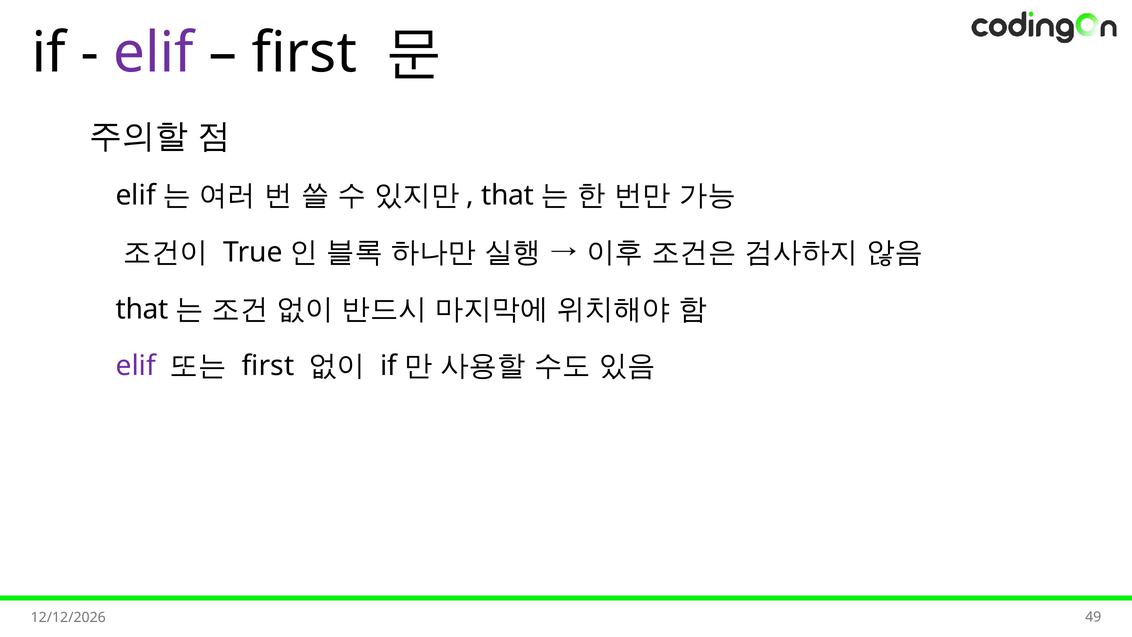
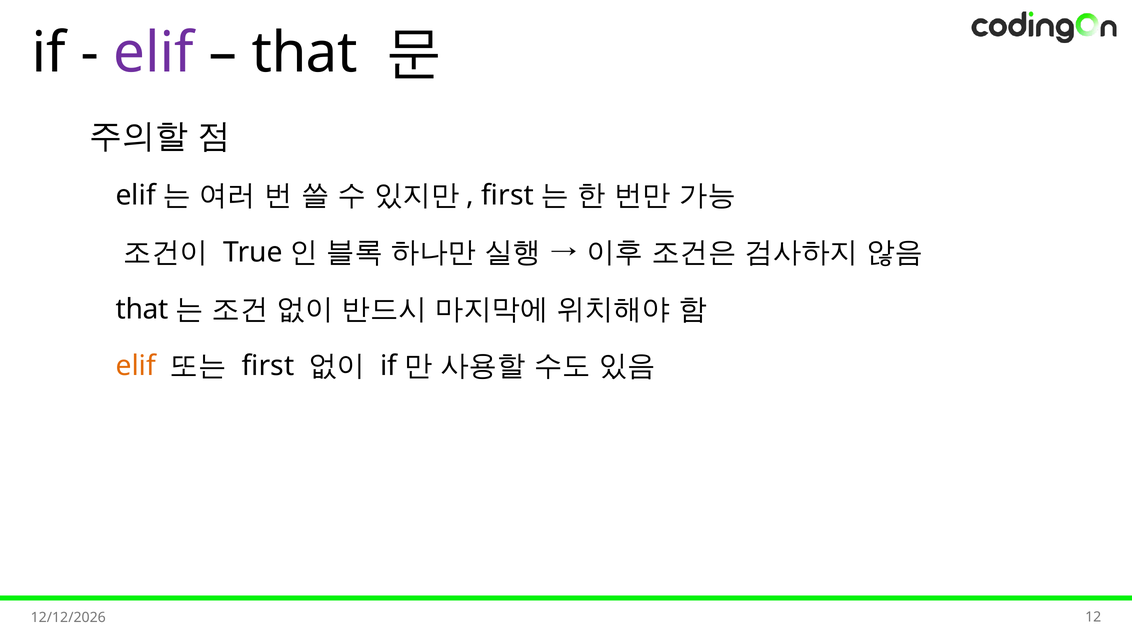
first at (304, 53): first -> that
that at (508, 195): that -> first
elif at (136, 366) colour: purple -> orange
49: 49 -> 12
